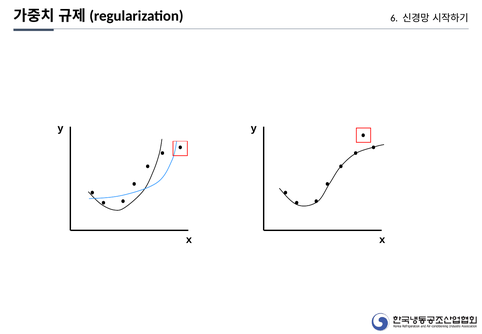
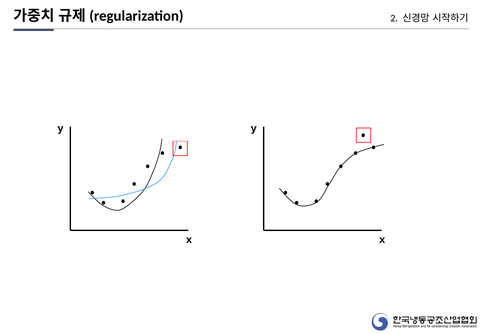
6: 6 -> 2
